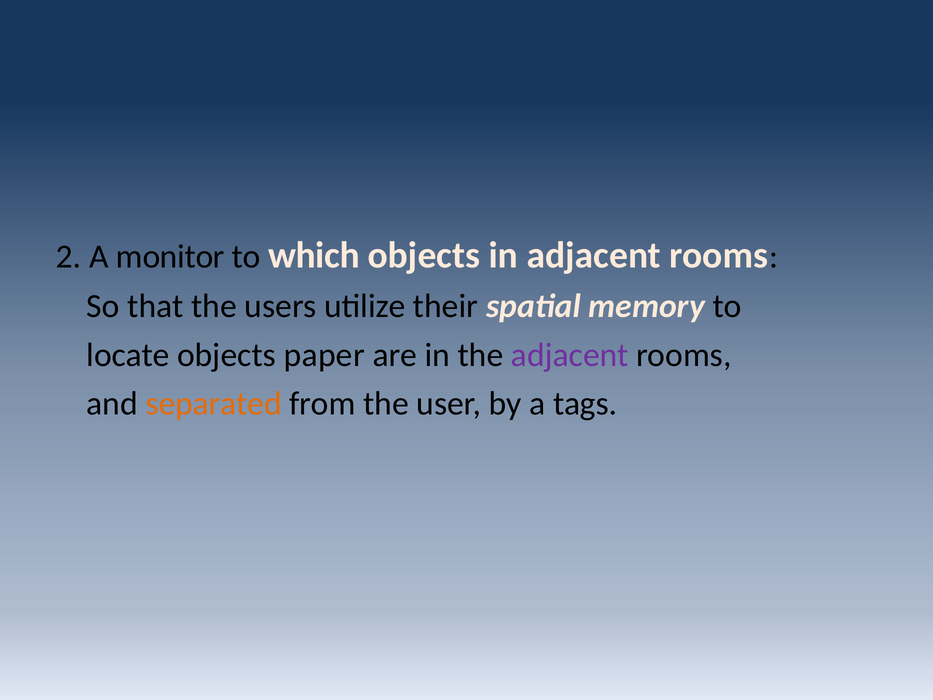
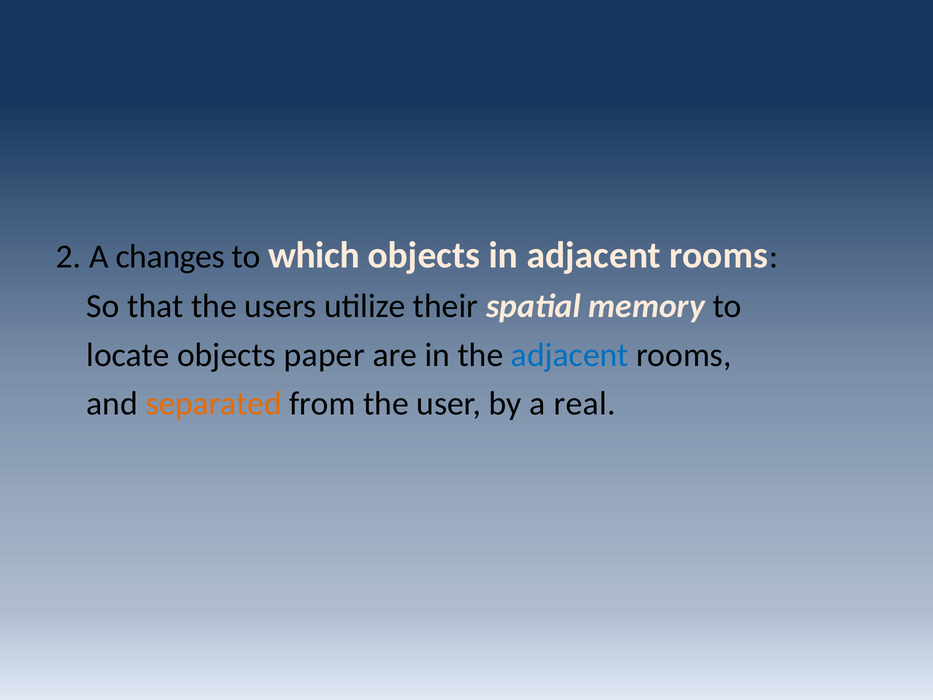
monitor: monitor -> changes
adjacent at (570, 355) colour: purple -> blue
tags: tags -> real
